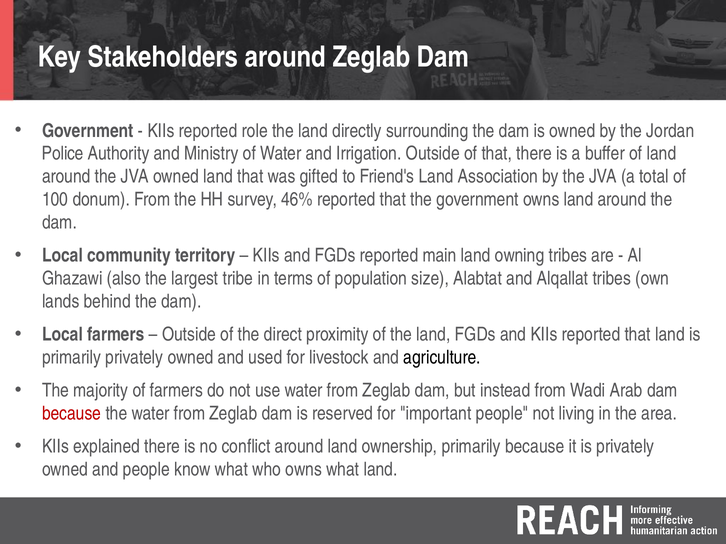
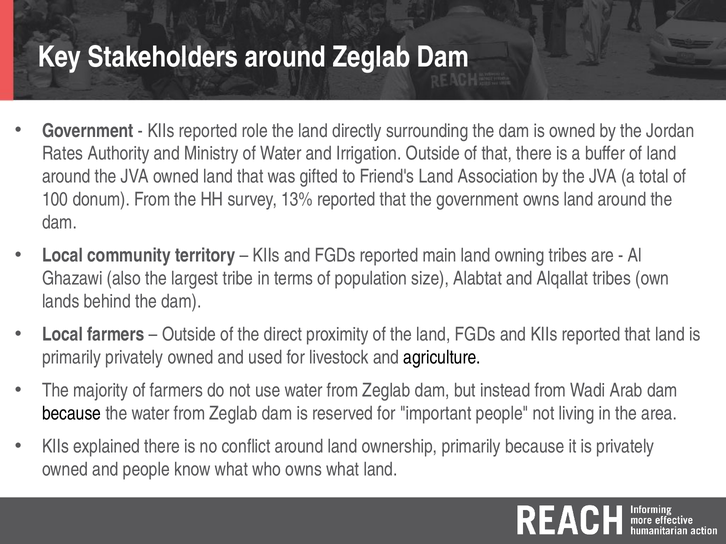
Police: Police -> Rates
46%: 46% -> 13%
because at (72, 414) colour: red -> black
